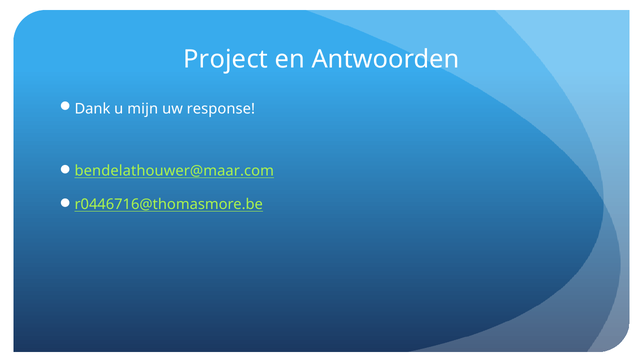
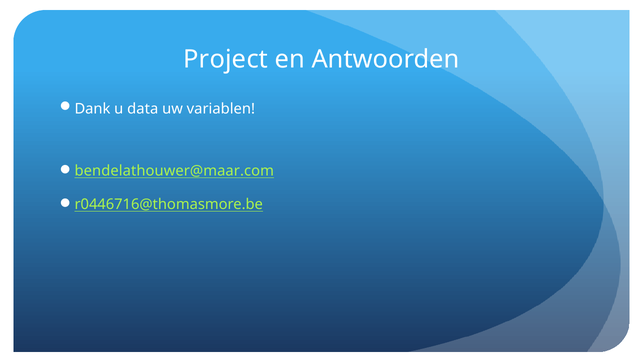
mijn: mijn -> data
response: response -> variablen
